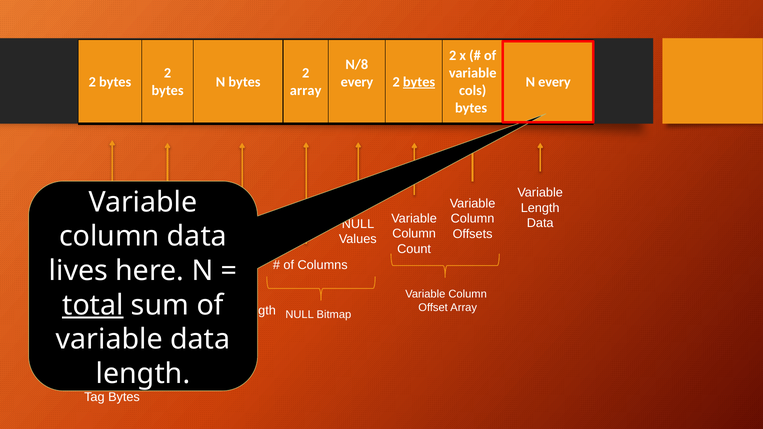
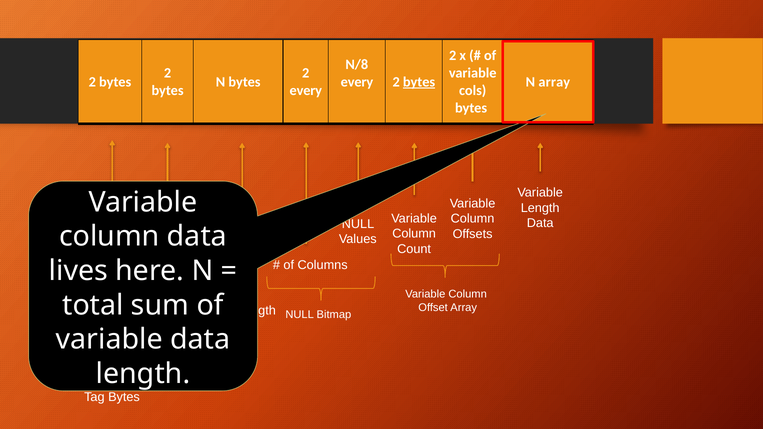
N every: every -> array
array at (306, 91): array -> every
total underline: present -> none
